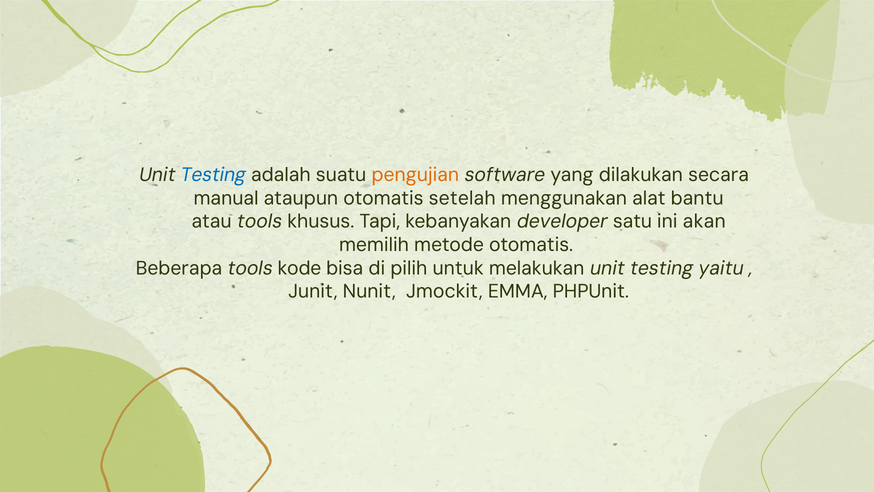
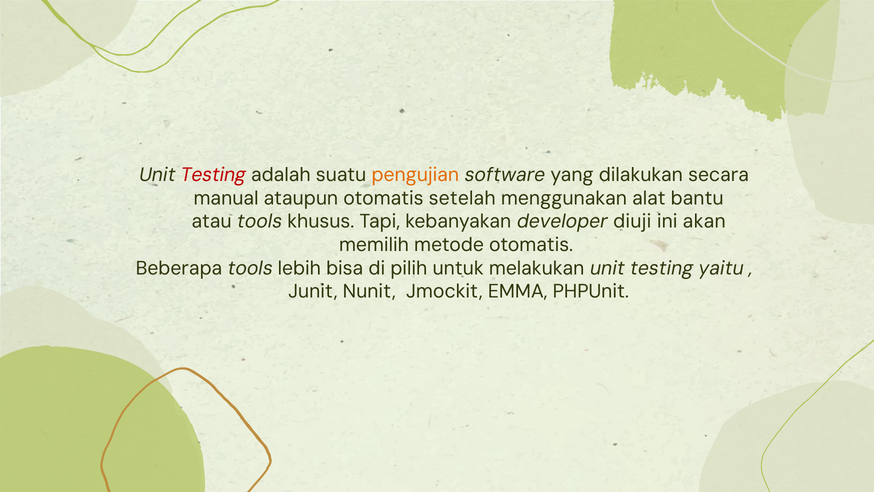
Testing at (213, 175) colour: blue -> red
satu: satu -> diuji
kode: kode -> lebih
